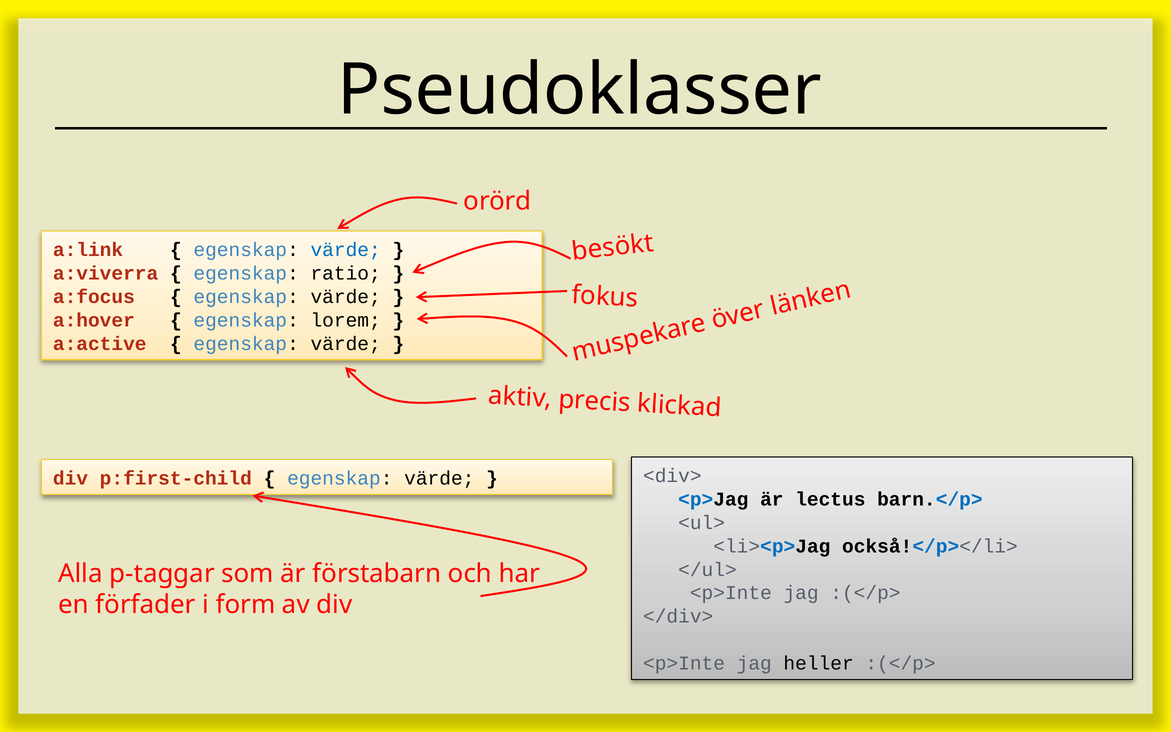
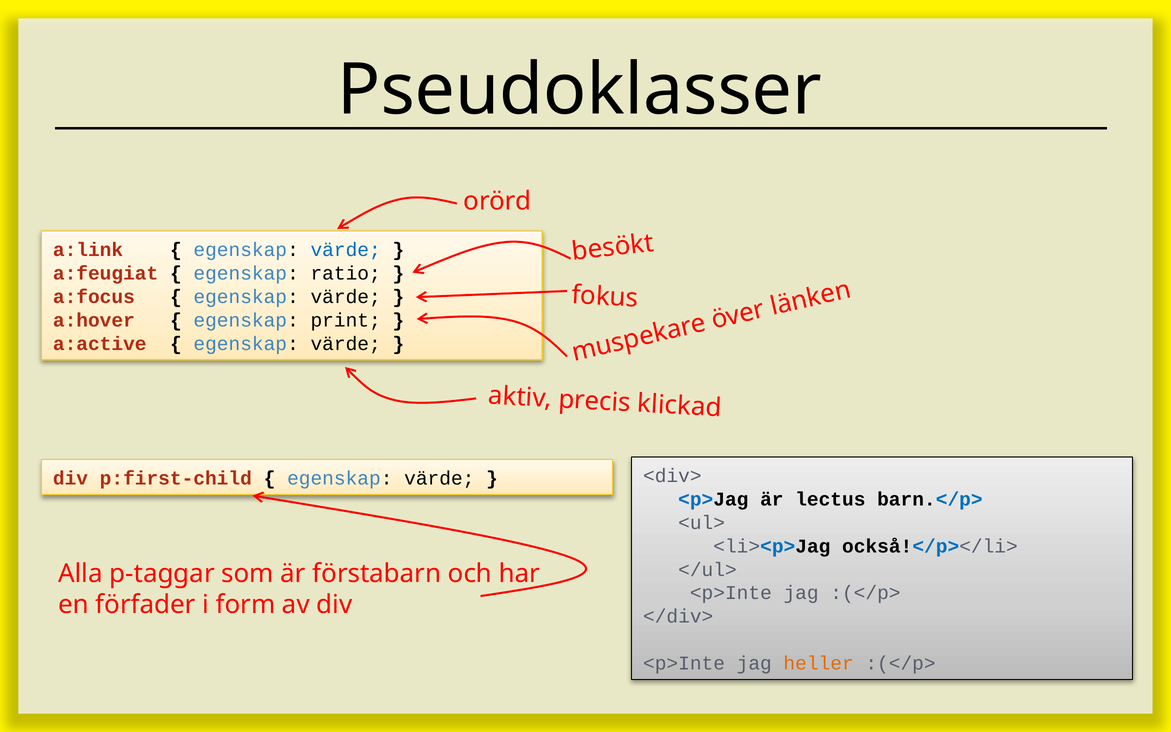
a:viverra: a:viverra -> a:feugiat
lorem: lorem -> print
heller colour: black -> orange
